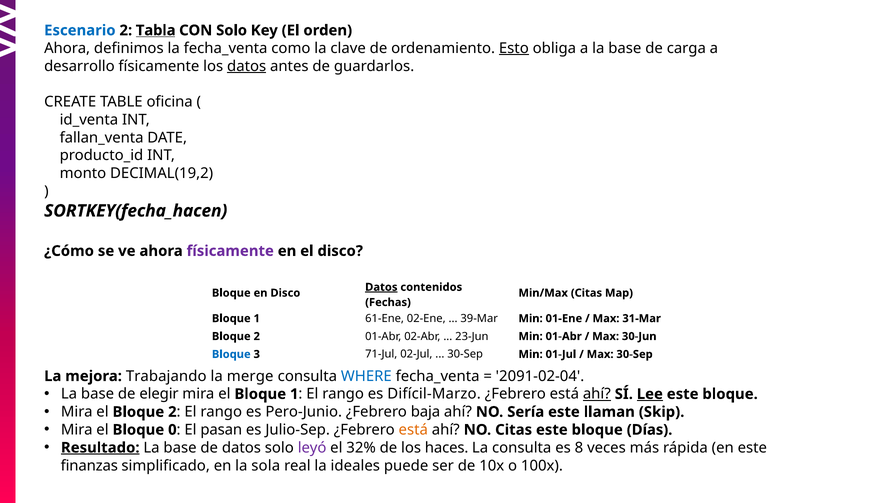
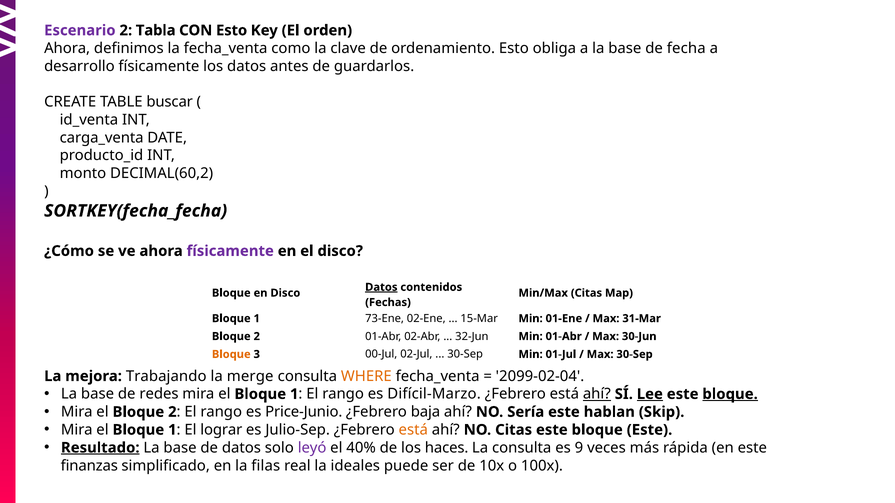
Escenario colour: blue -> purple
Tabla underline: present -> none
CON Solo: Solo -> Esto
Esto at (514, 48) underline: present -> none
carga: carga -> fecha
datos at (247, 66) underline: present -> none
oficina: oficina -> buscar
fallan_venta: fallan_venta -> carga_venta
DECIMAL(19,2: DECIMAL(19,2 -> DECIMAL(60,2
SORTKEY(fecha_hacen: SORTKEY(fecha_hacen -> SORTKEY(fecha_fecha
61-Ene: 61-Ene -> 73-Ene
39-Mar: 39-Mar -> 15-Mar
23-Jun: 23-Jun -> 32-Jun
Bloque at (231, 355) colour: blue -> orange
71-Jul: 71-Jul -> 00-Jul
WHERE colour: blue -> orange
2091-02-04: 2091-02-04 -> 2099-02-04
elegir: elegir -> redes
bloque at (730, 394) underline: none -> present
Pero-Junio: Pero-Junio -> Price-Junio
llaman: llaman -> hablan
0 at (172, 430): 0 -> 1
pasan: pasan -> lograr
bloque Días: Días -> Este
32%: 32% -> 40%
8: 8 -> 9
sola: sola -> filas
